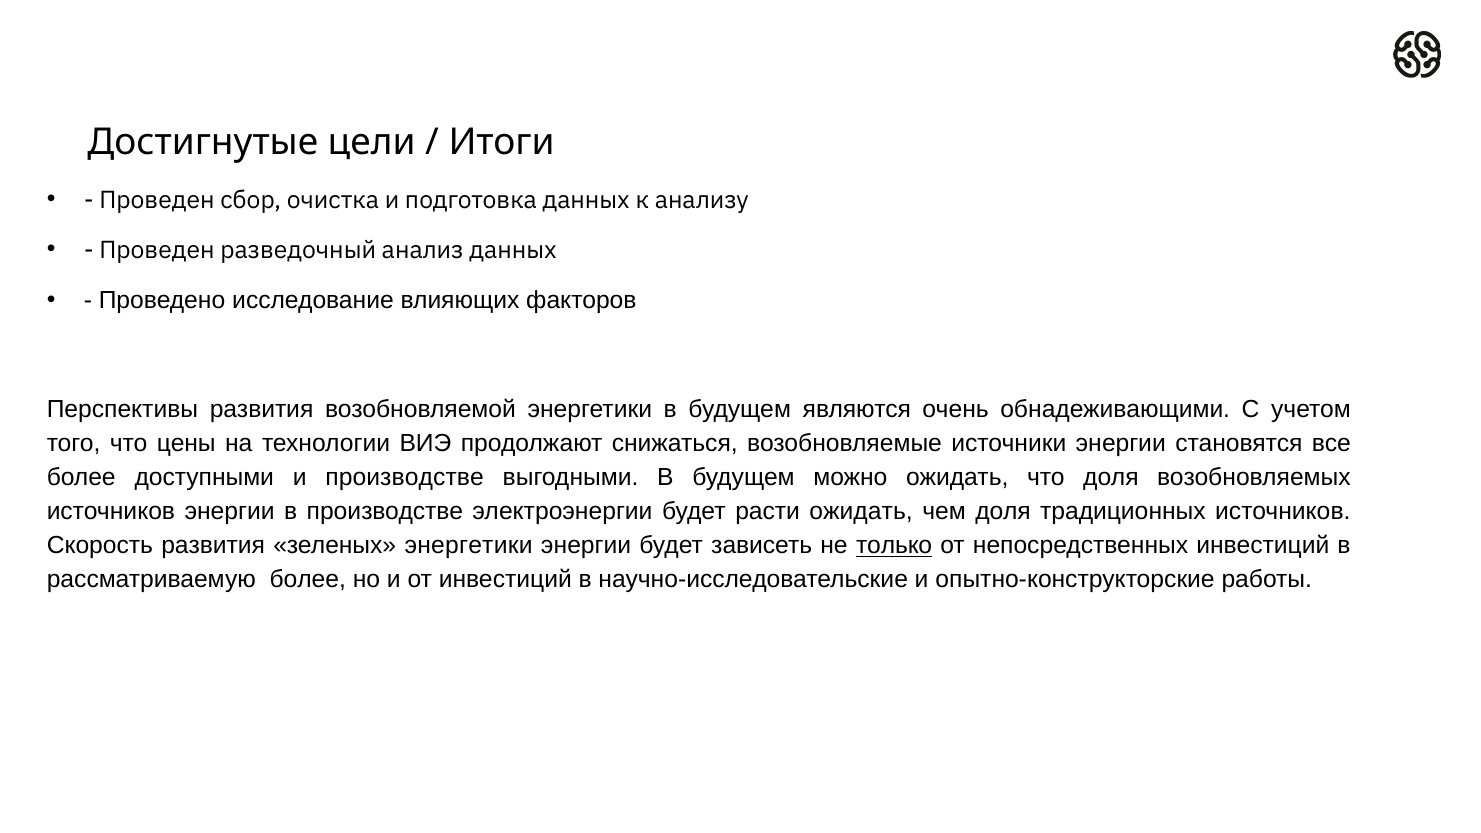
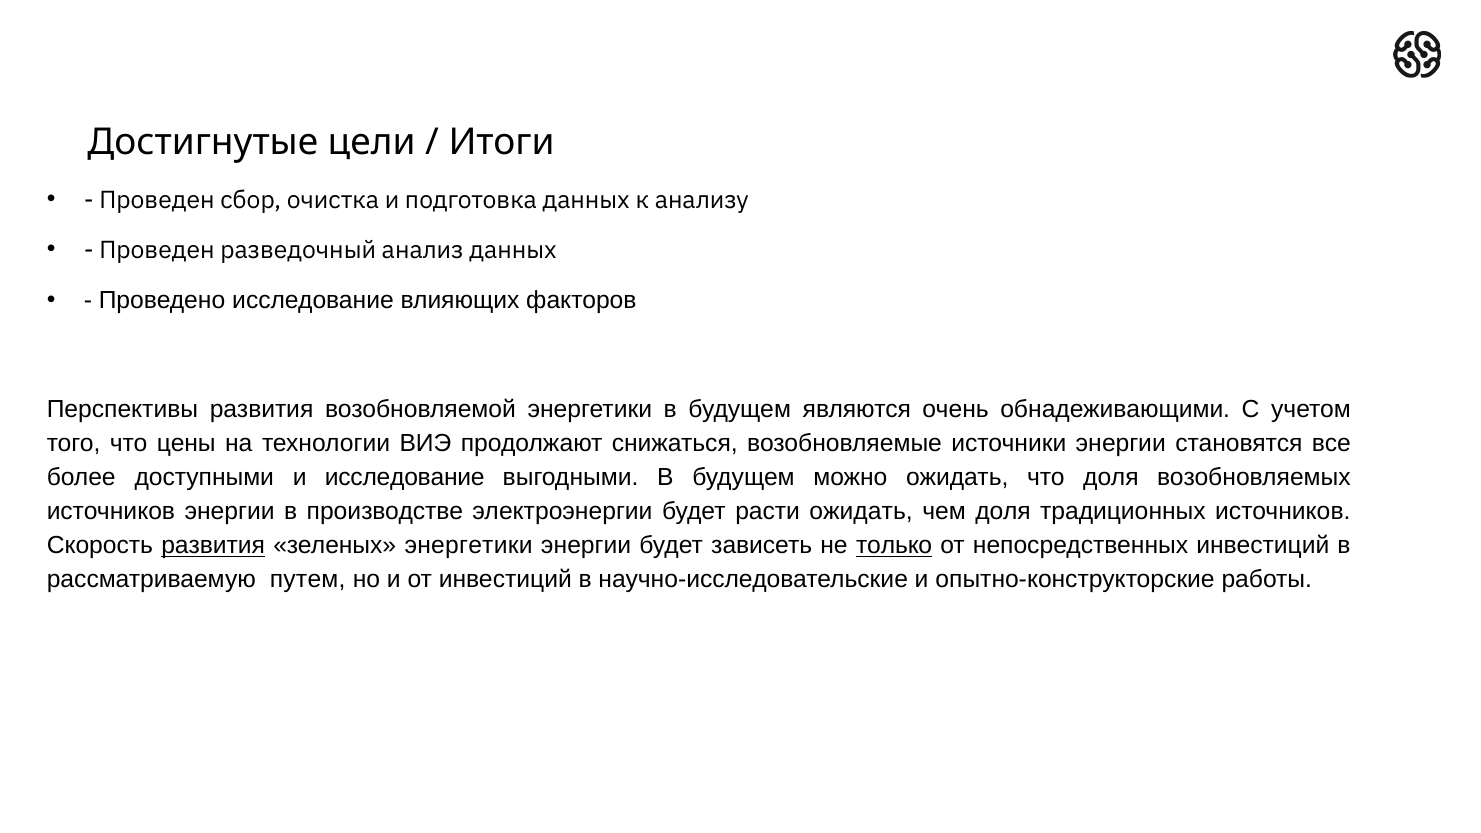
и производстве: производстве -> исследование
развития at (213, 546) underline: none -> present
рассматриваемую более: более -> путем
